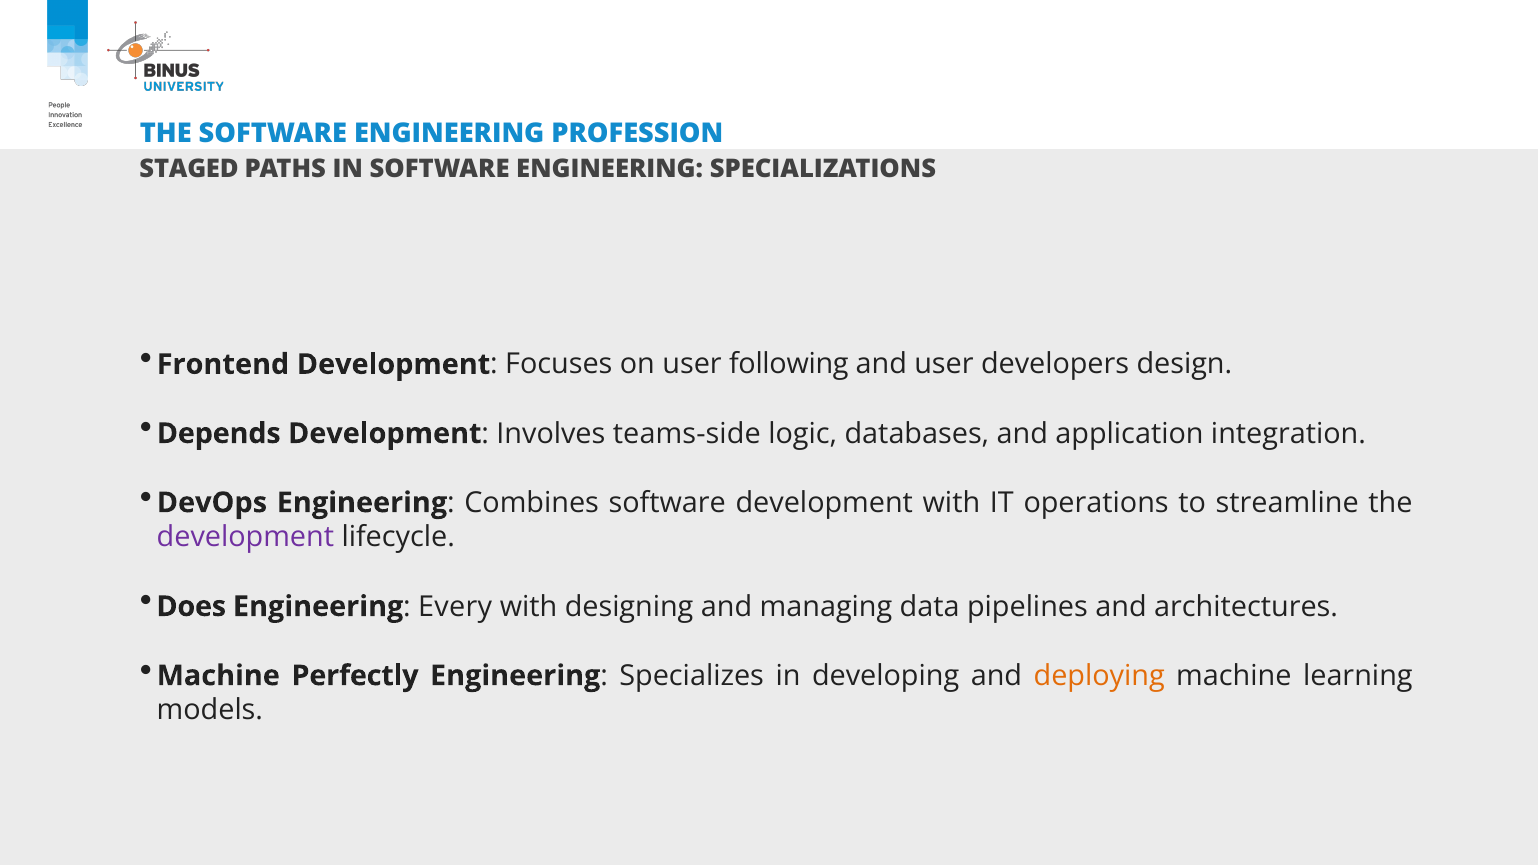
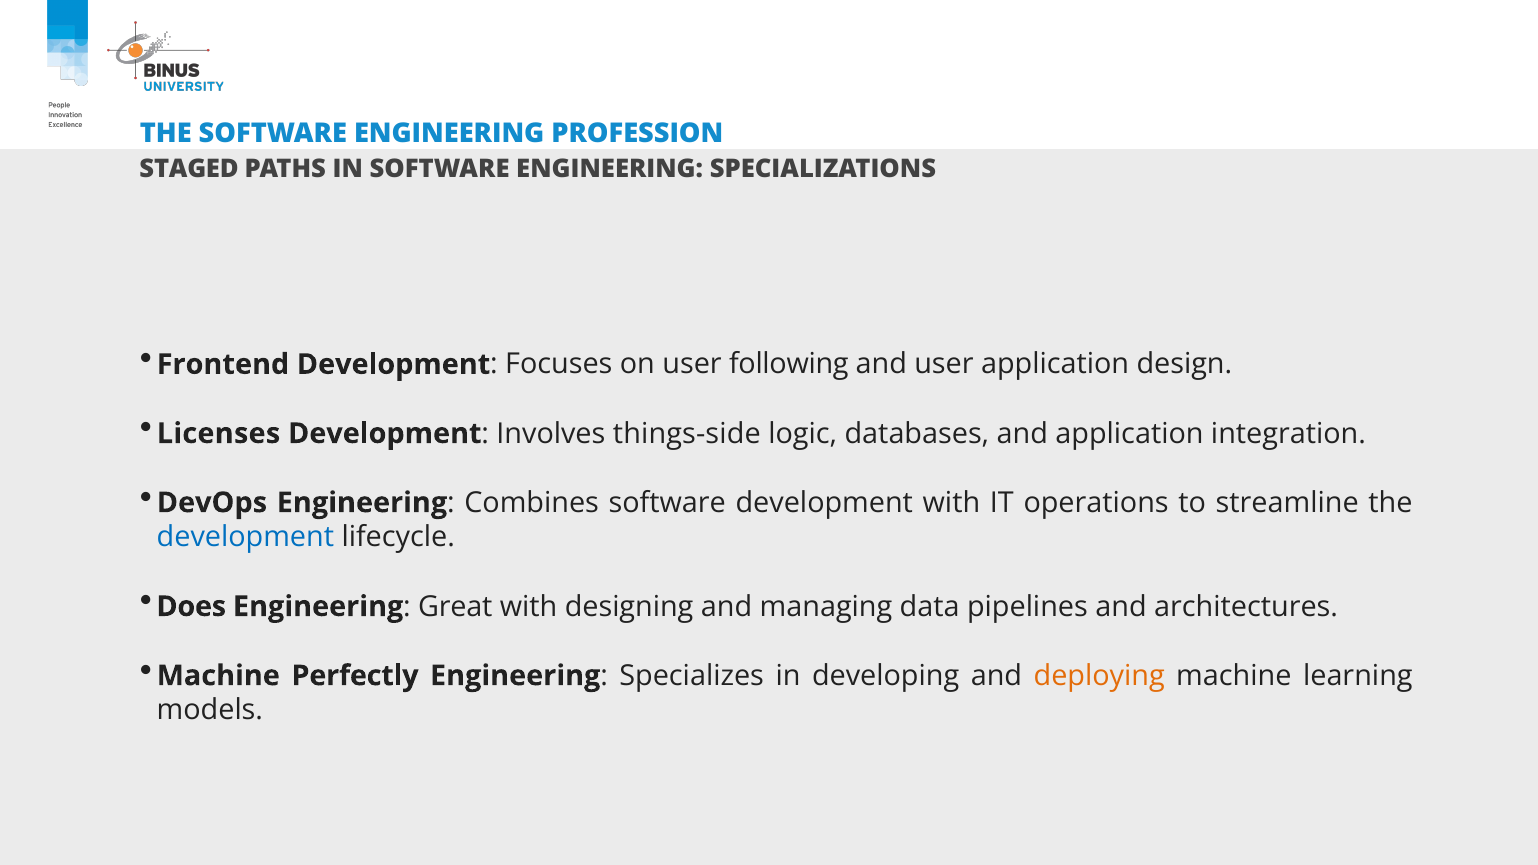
user developers: developers -> application
Depends: Depends -> Licenses
teams-side: teams-side -> things-side
development at (245, 537) colour: purple -> blue
Every: Every -> Great
